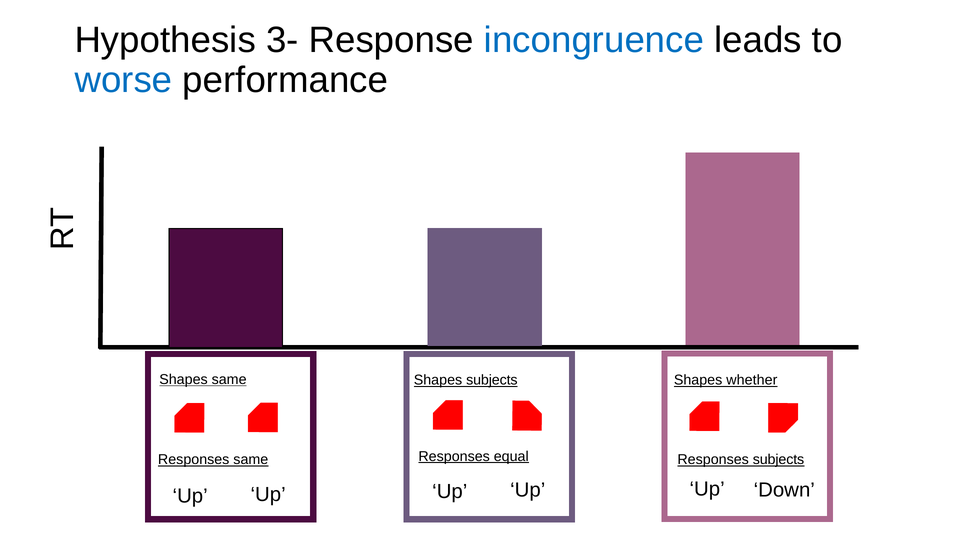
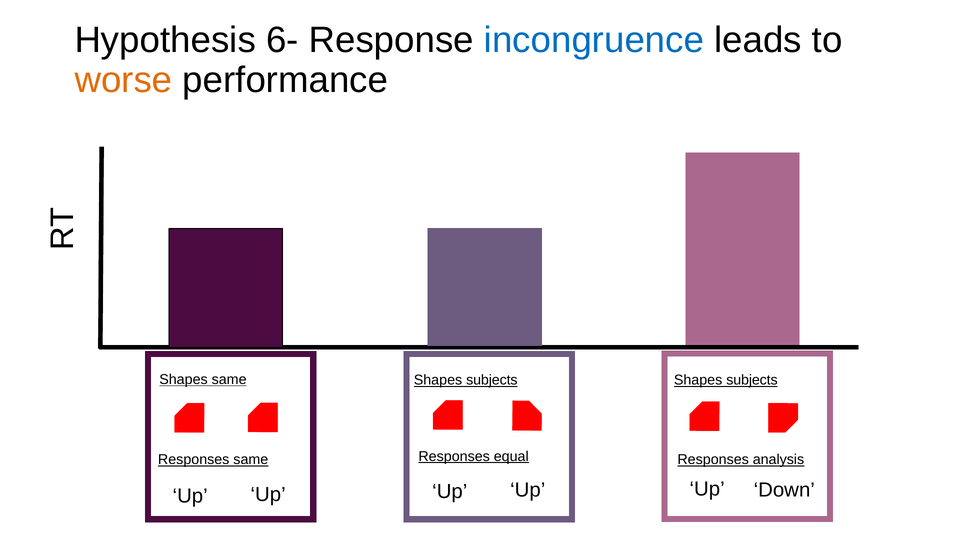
3-: 3- -> 6-
worse colour: blue -> orange
whether at (752, 380): whether -> subjects
Responses subjects: subjects -> analysis
